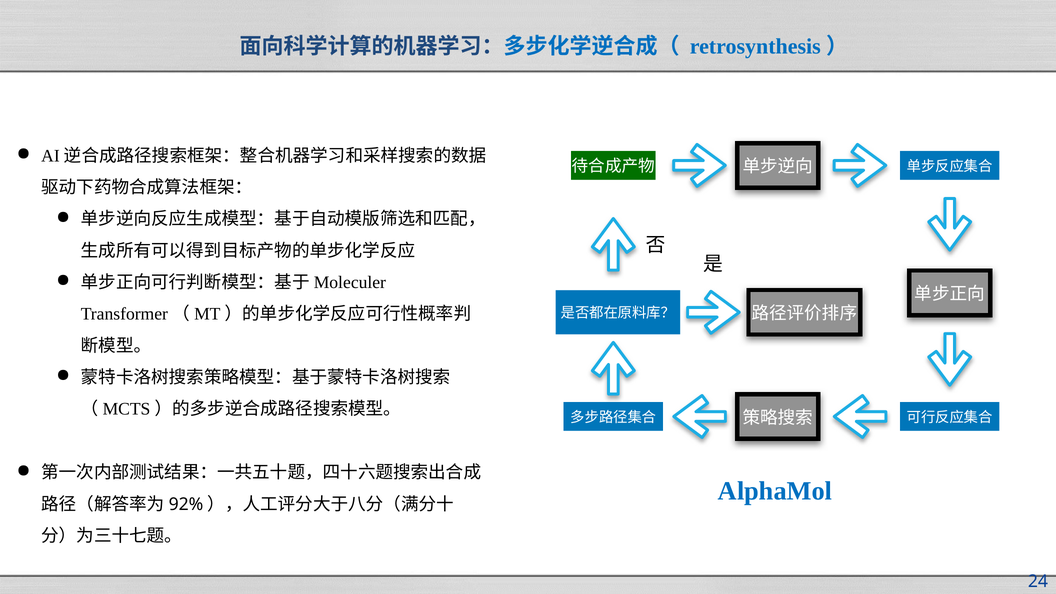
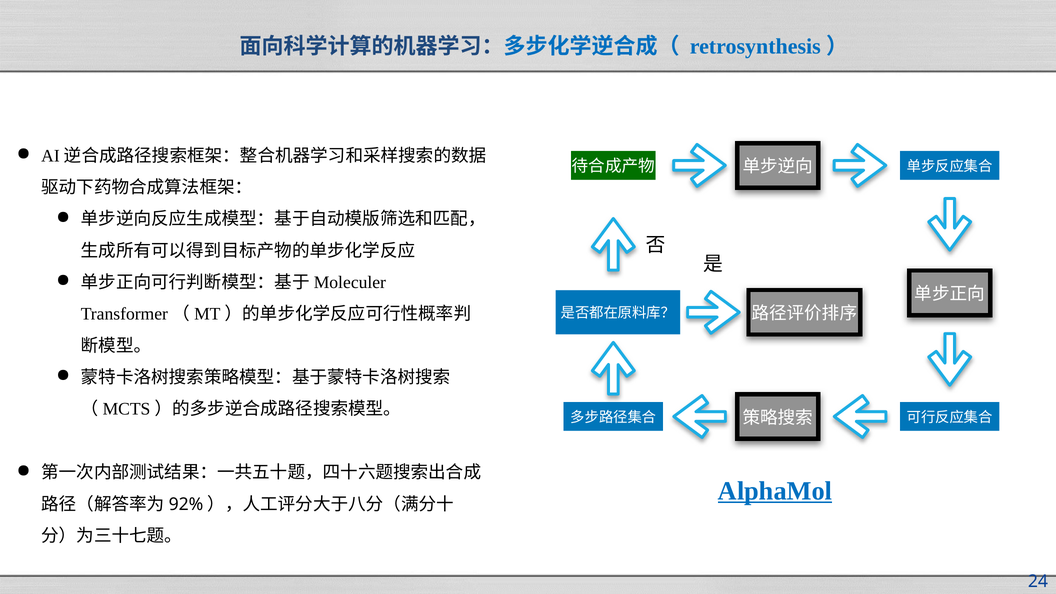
AlphaMol underline: none -> present
